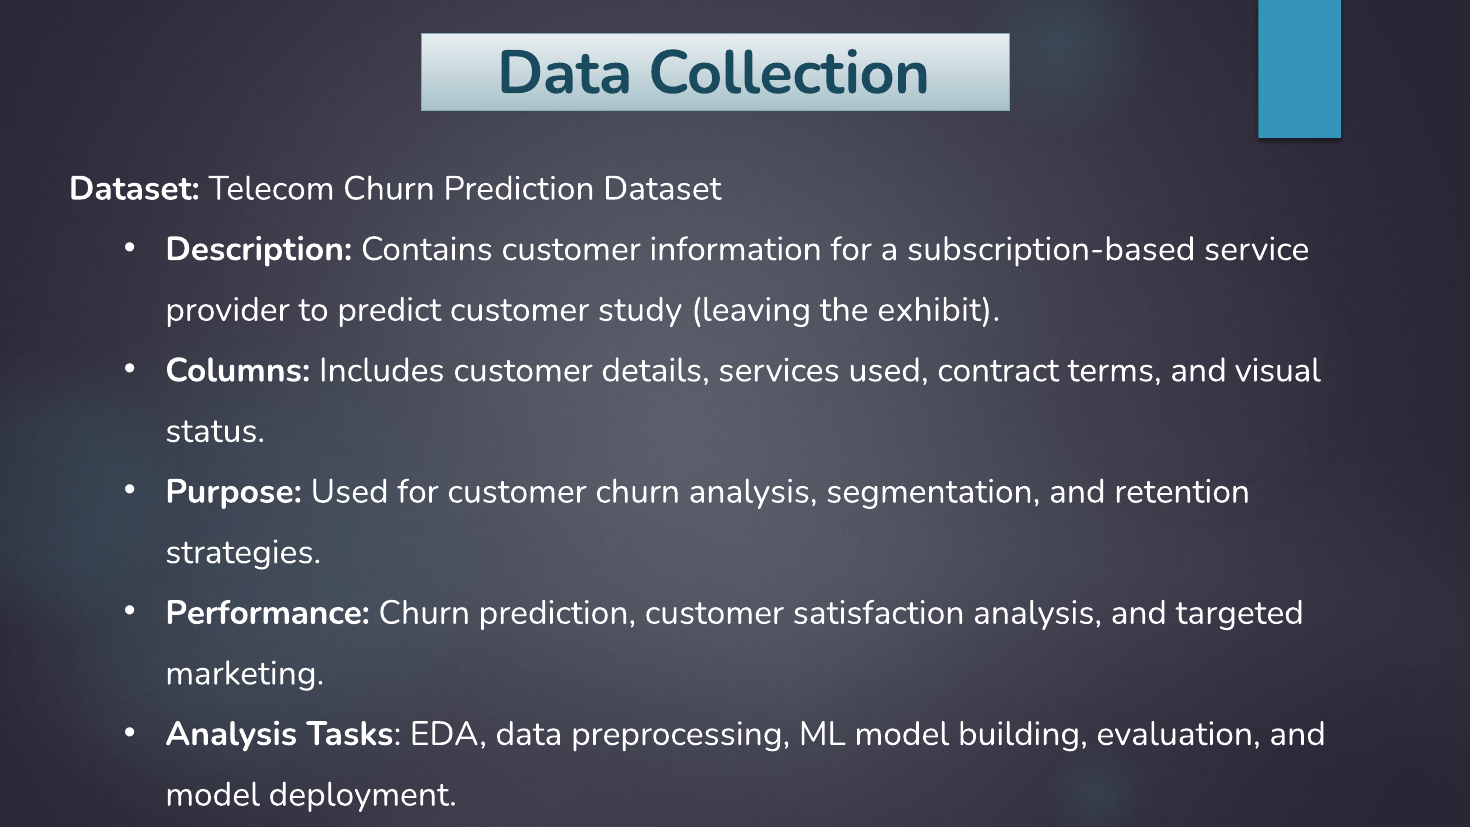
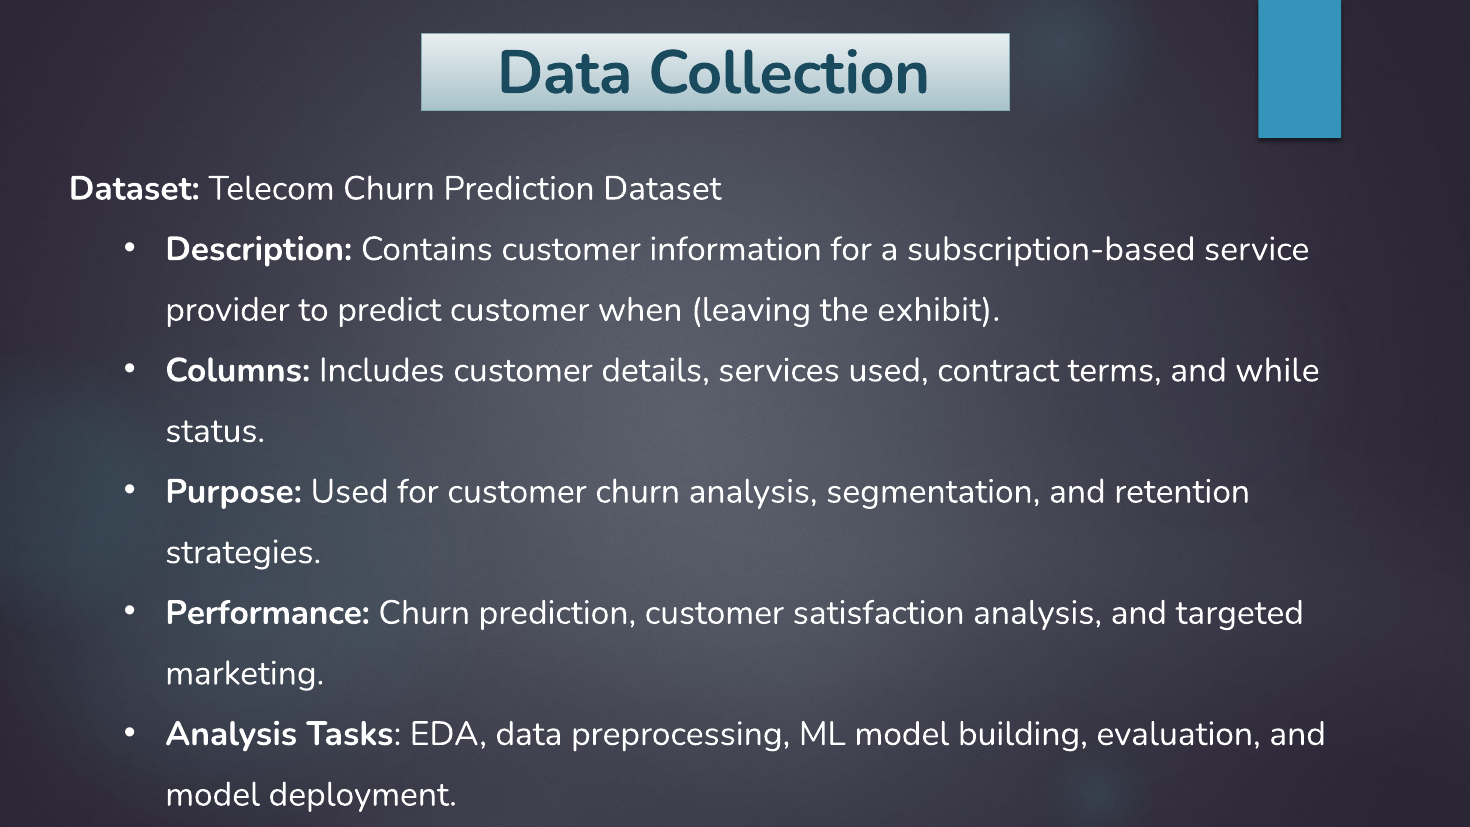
study: study -> when
visual: visual -> while
